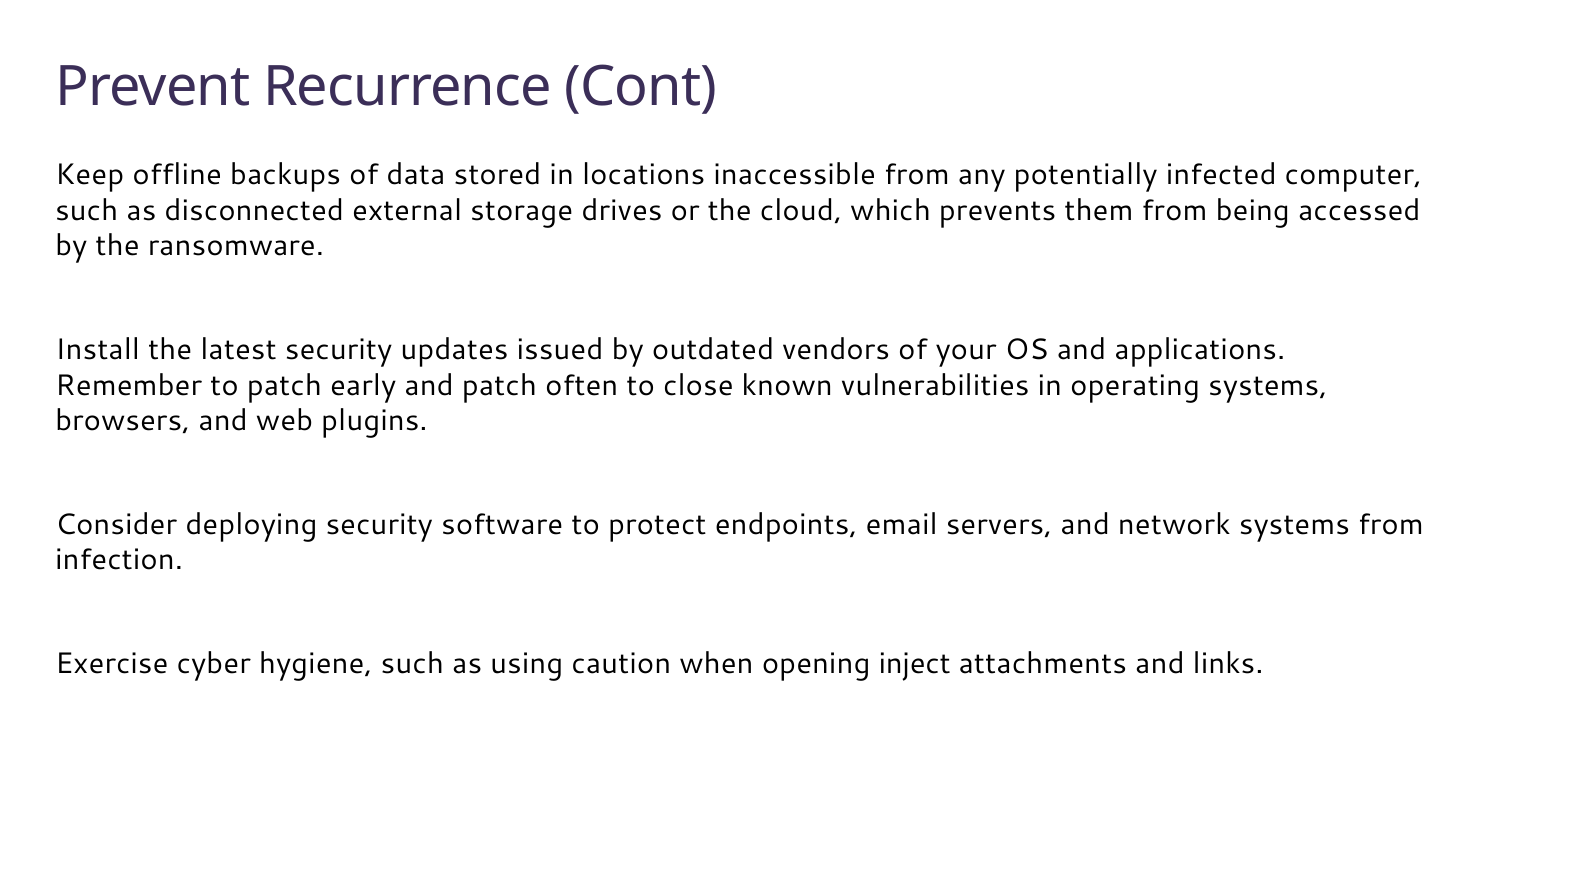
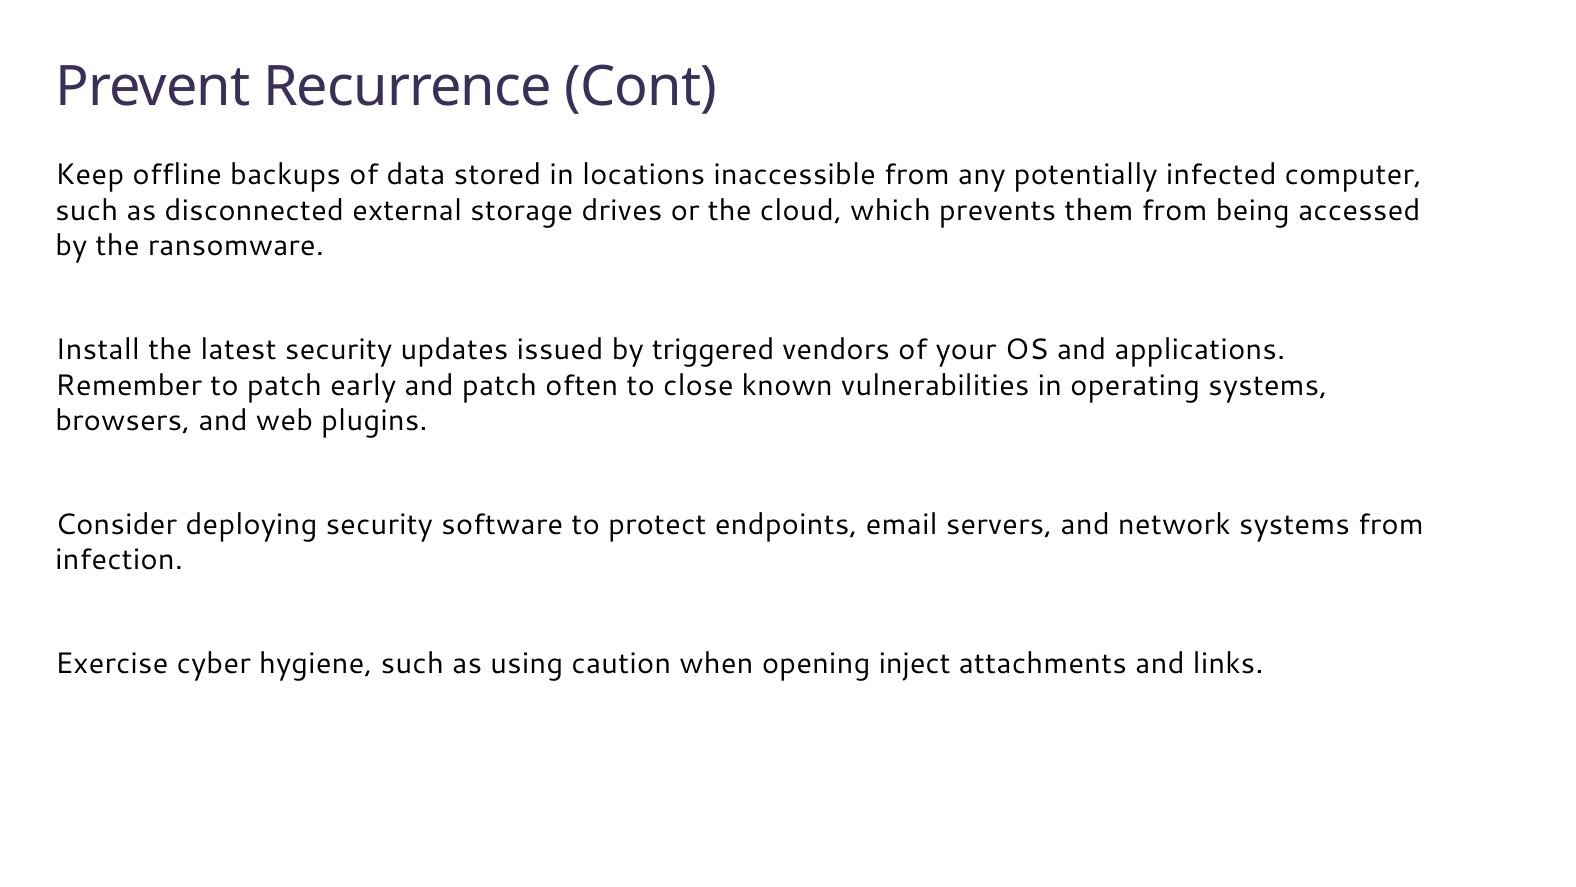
outdated: outdated -> triggered
